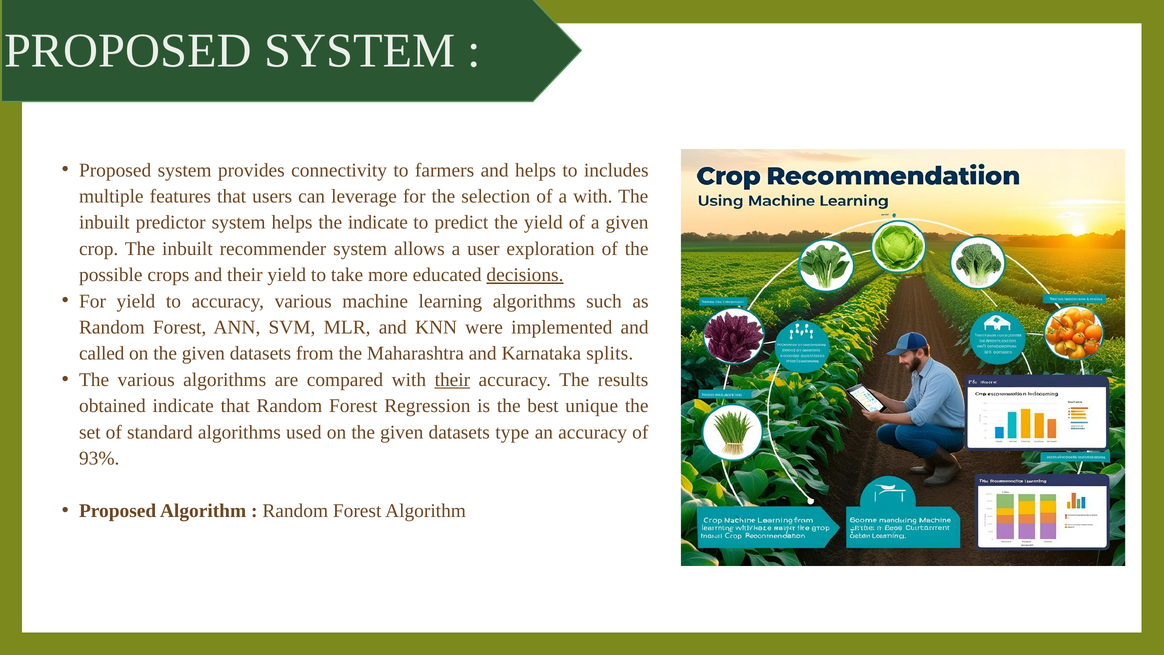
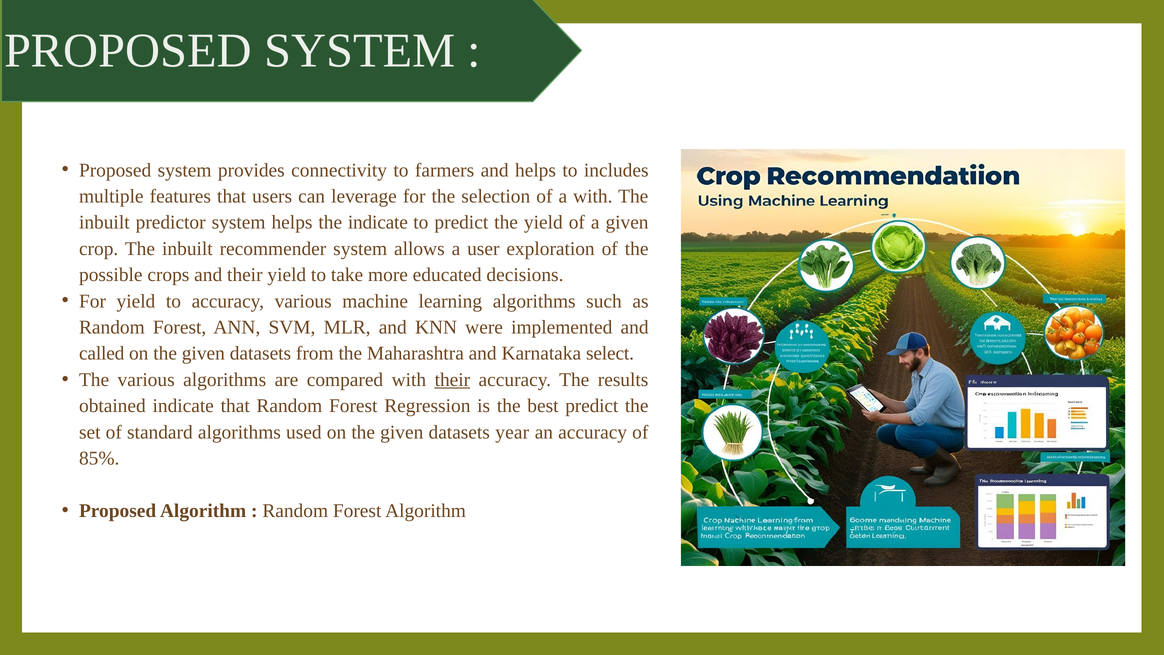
decisions underline: present -> none
splits: splits -> select
best unique: unique -> predict
type: type -> year
93%: 93% -> 85%
